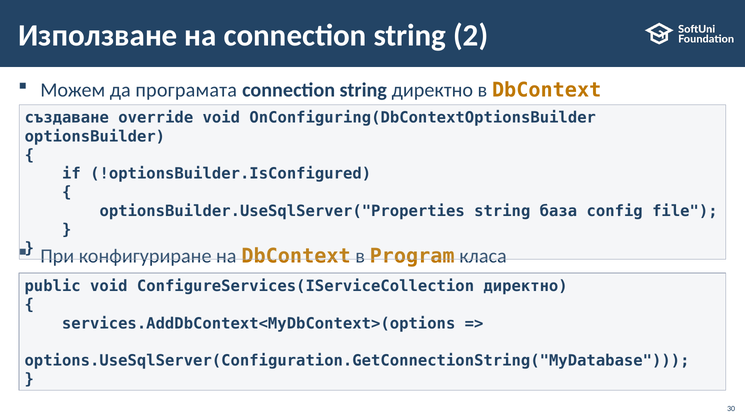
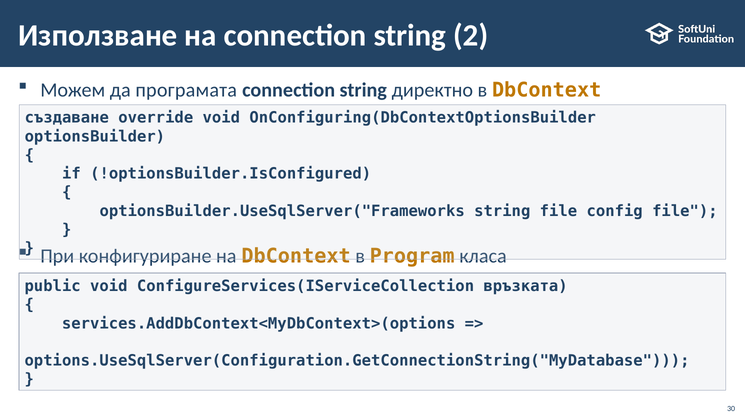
optionsBuilder.UseSqlServer("Properties: optionsBuilder.UseSqlServer("Properties -> optionsBuilder.UseSqlServer("Frameworks
string база: база -> file
ConfigureServices(IServiceCollection директно: директно -> връзката
